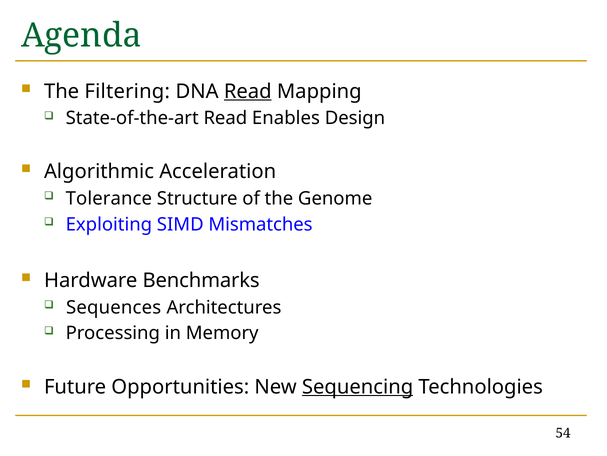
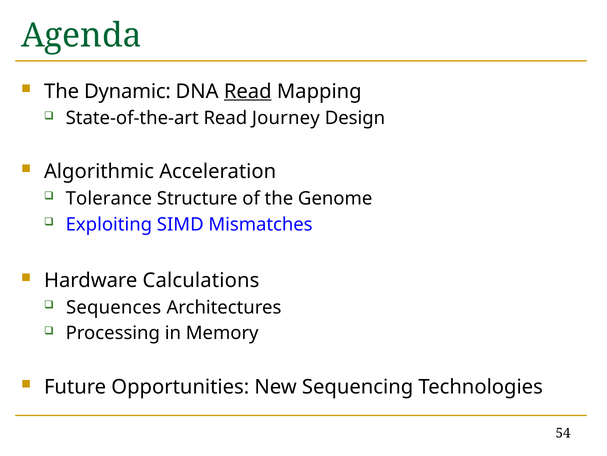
Filtering: Filtering -> Dynamic
Enables: Enables -> Journey
Benchmarks: Benchmarks -> Calculations
Sequencing underline: present -> none
